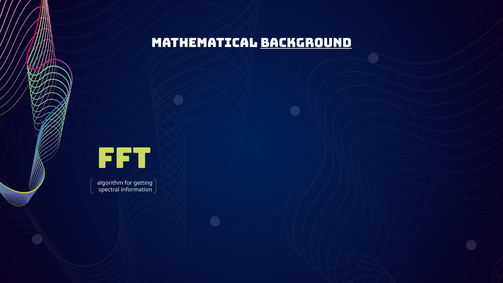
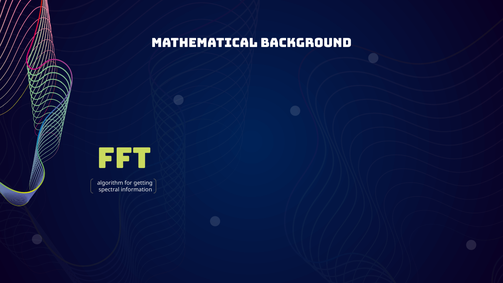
Background underline: present -> none
